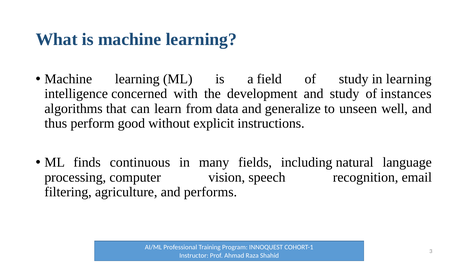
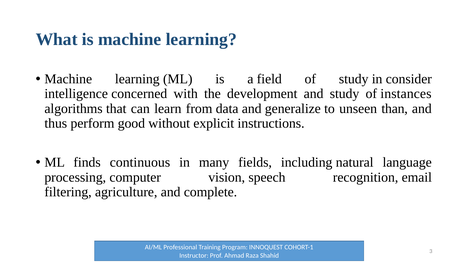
in learning: learning -> consider
well: well -> than
performs: performs -> complete
